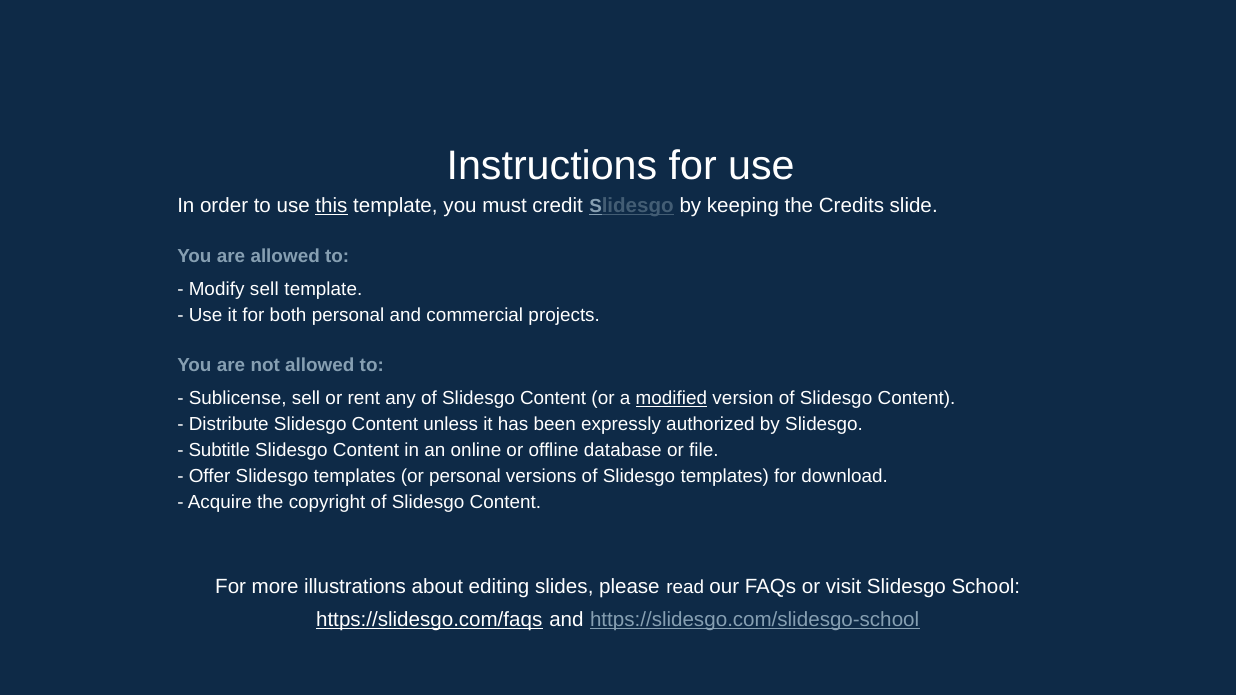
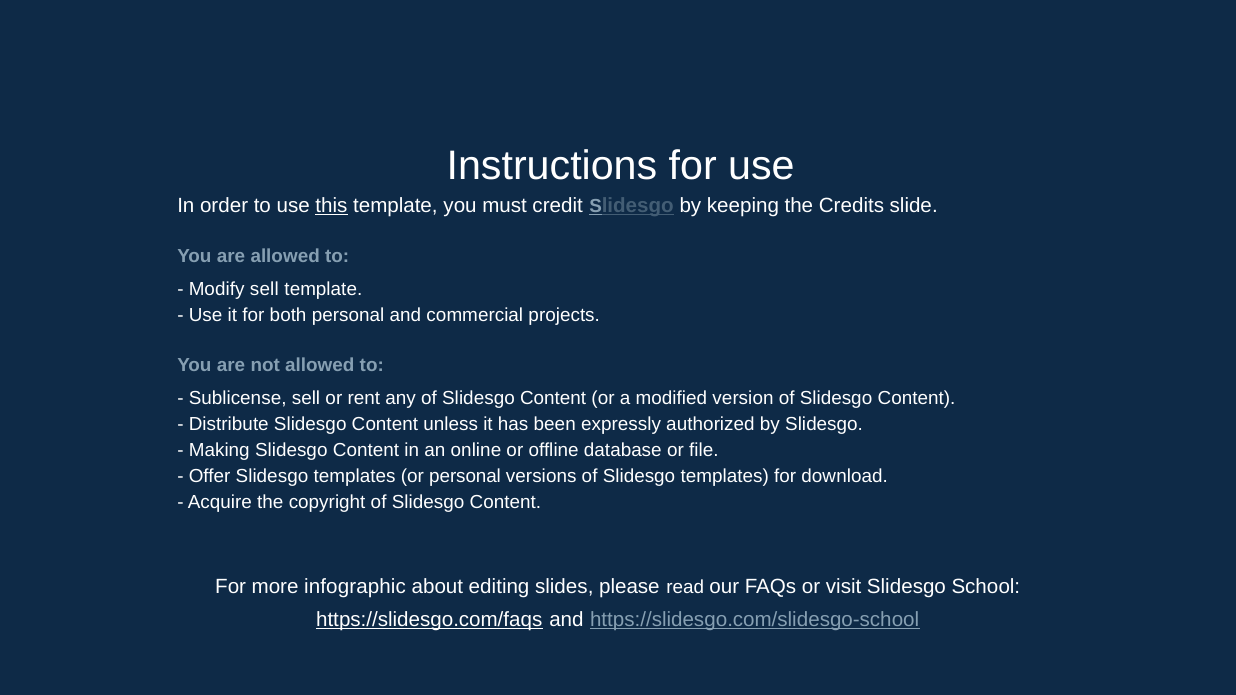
modified underline: present -> none
Subtitle: Subtitle -> Making
illustrations: illustrations -> infographic
